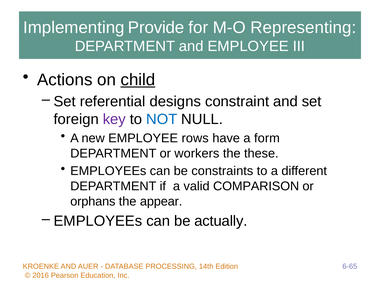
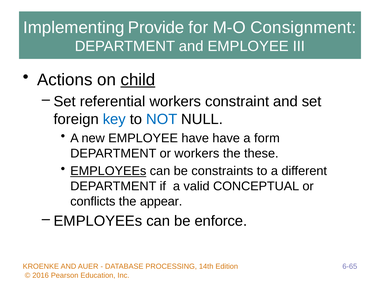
Representing: Representing -> Consignment
referential designs: designs -> workers
key colour: purple -> blue
EMPLOYEE rows: rows -> have
EMPLOYEEs at (108, 171) underline: none -> present
COMPARISON: COMPARISON -> CONCEPTUAL
orphans: orphans -> conflicts
actually: actually -> enforce
